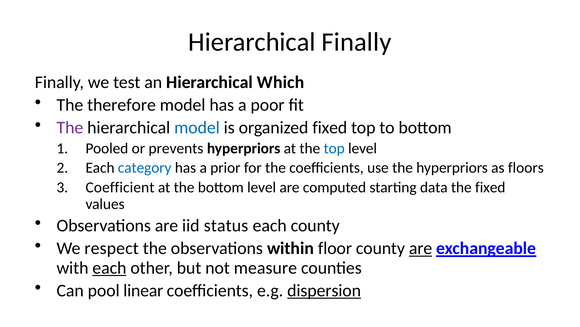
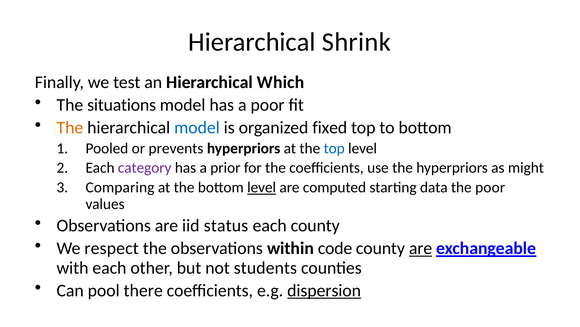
Hierarchical Finally: Finally -> Shrink
therefore: therefore -> situations
The at (70, 127) colour: purple -> orange
category colour: blue -> purple
floors: floors -> might
Coefficient: Coefficient -> Comparing
level at (262, 187) underline: none -> present
the fixed: fixed -> poor
floor: floor -> code
each at (109, 267) underline: present -> none
measure: measure -> students
linear: linear -> there
